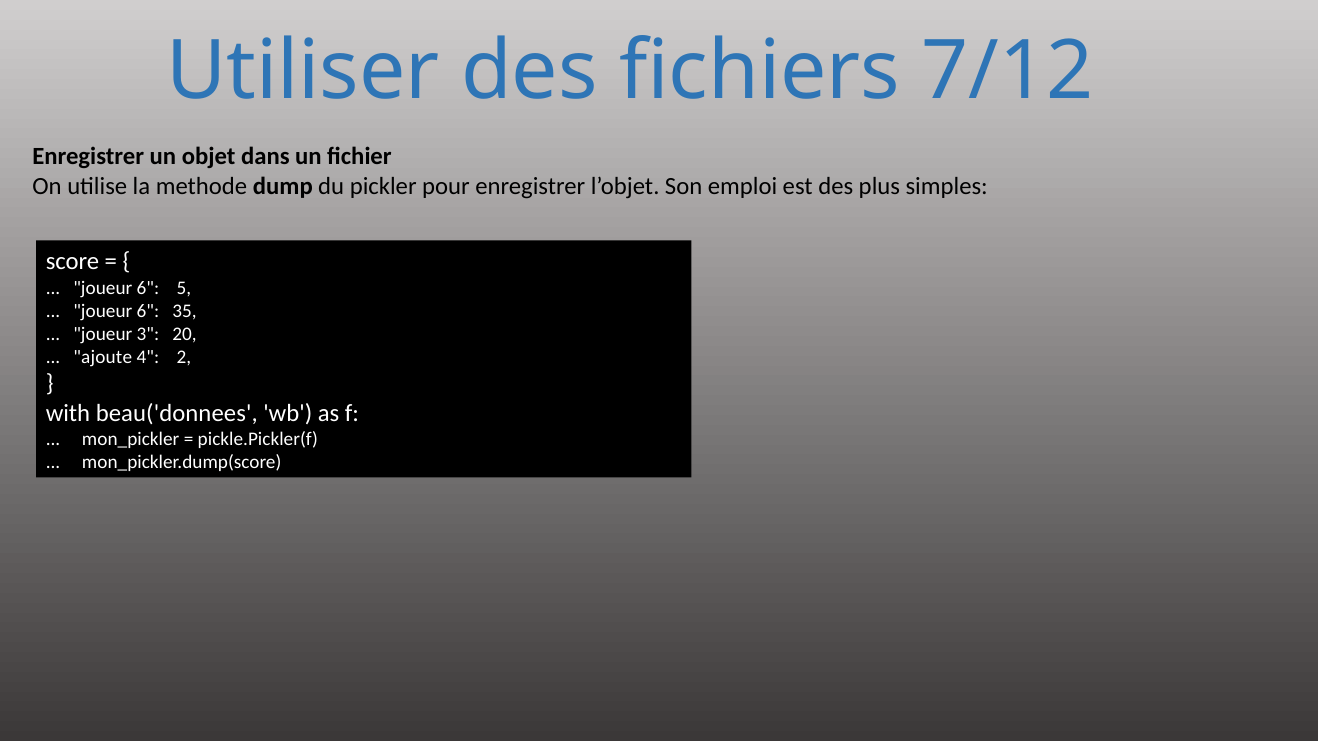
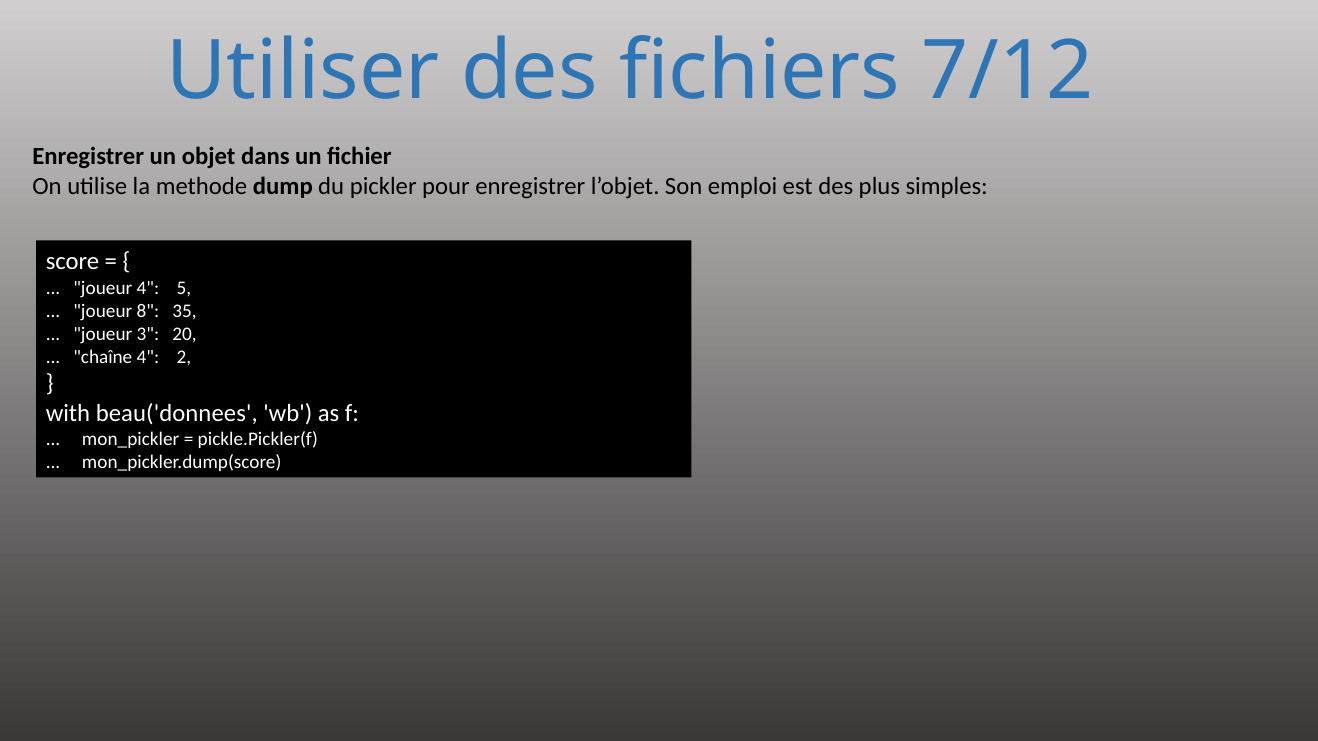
6 at (148, 288): 6 -> 4
6 at (148, 311): 6 -> 8
ajoute: ajoute -> chaîne
